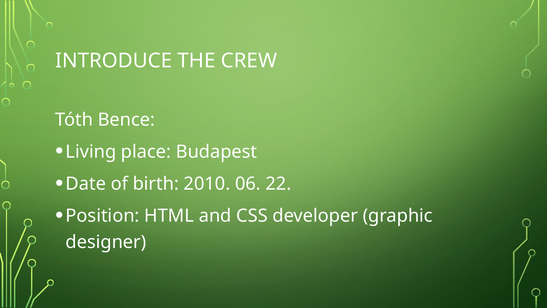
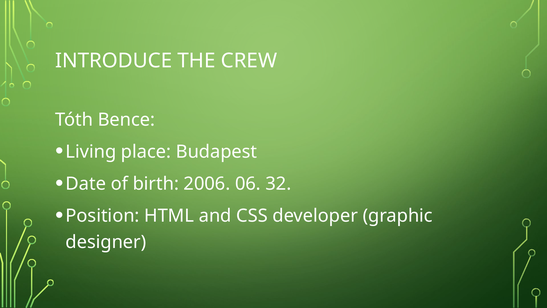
2010: 2010 -> 2006
22: 22 -> 32
